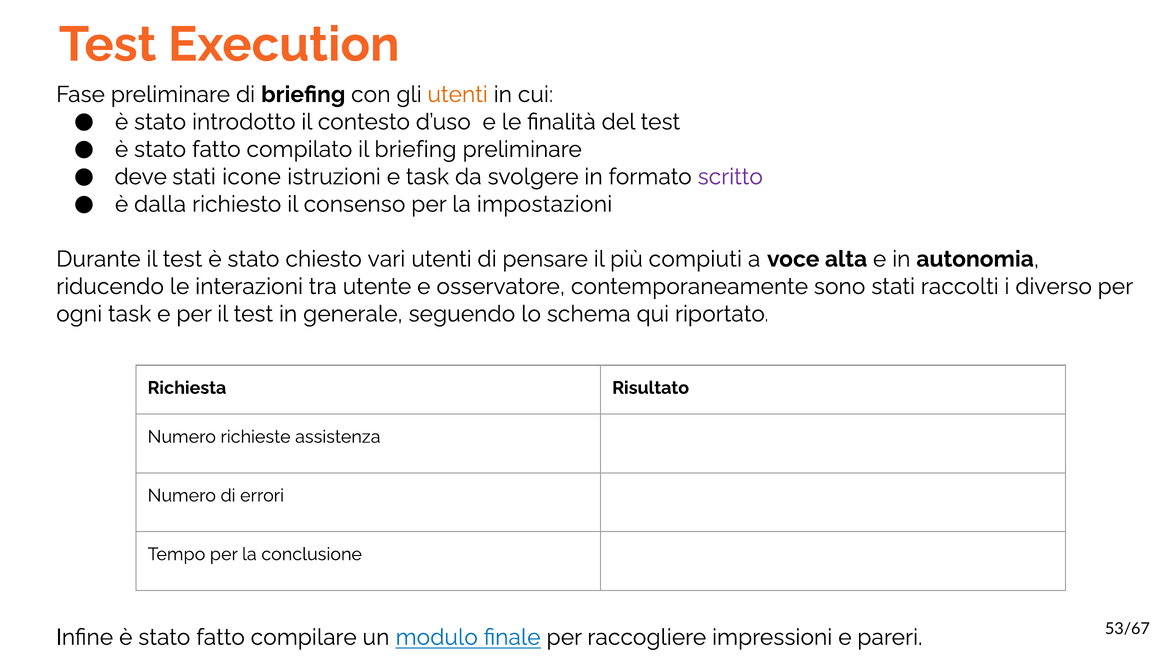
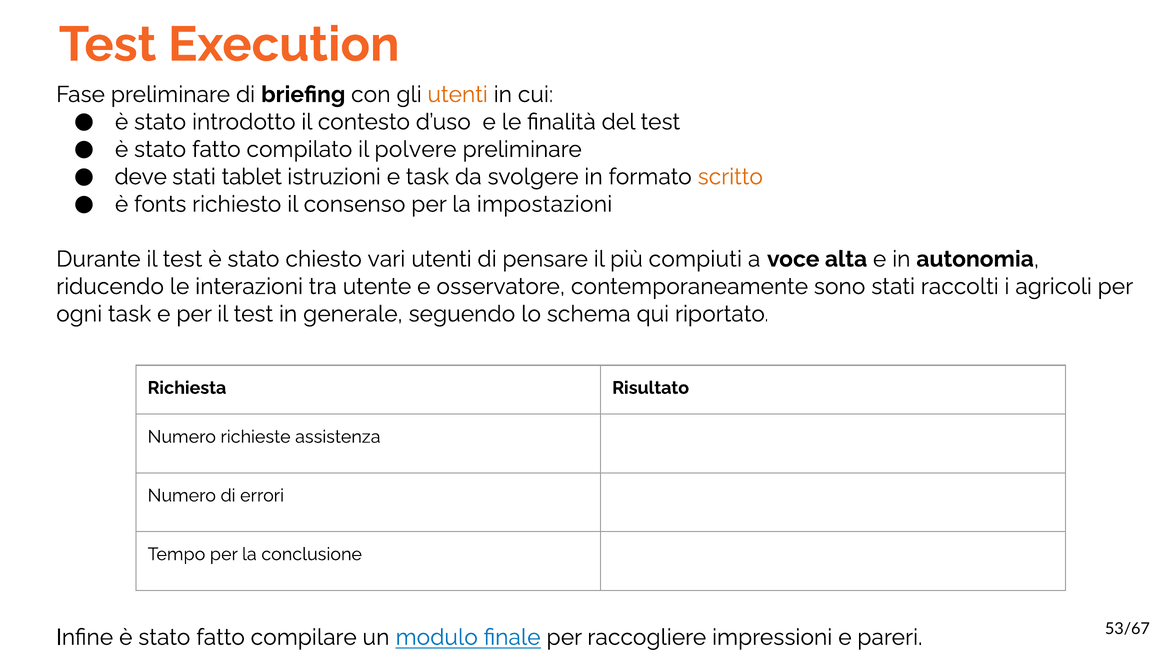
il briefing: briefing -> polvere
icone: icone -> tablet
scritto colour: purple -> orange
dalla: dalla -> fonts
diverso: diverso -> agricoli
